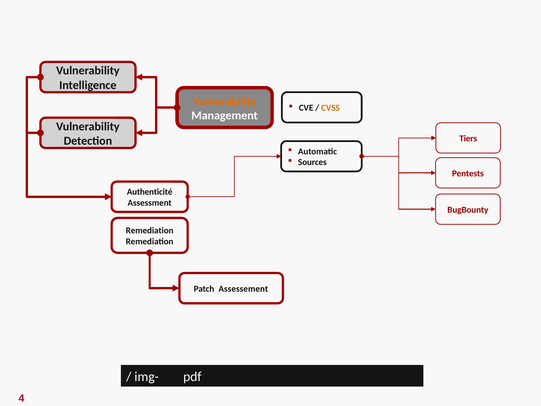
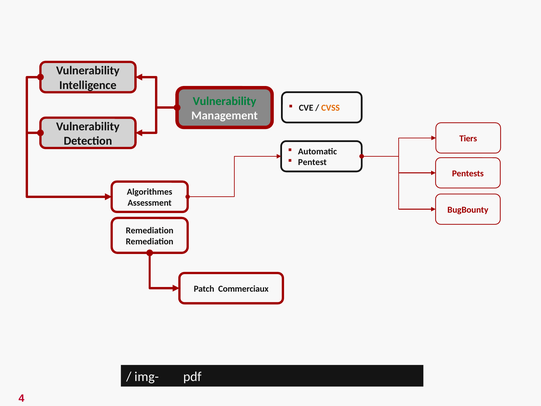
Vulnerability at (225, 101) colour: orange -> green
Sources at (312, 162): Sources -> Pentest
Authenticité: Authenticité -> Algorithmes
Assessement: Assessement -> Commerciaux
